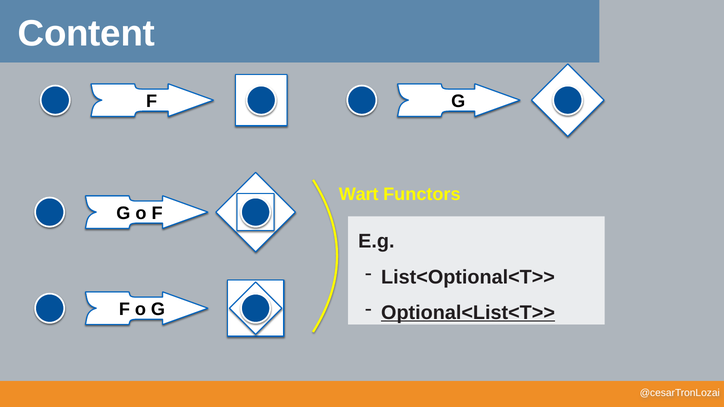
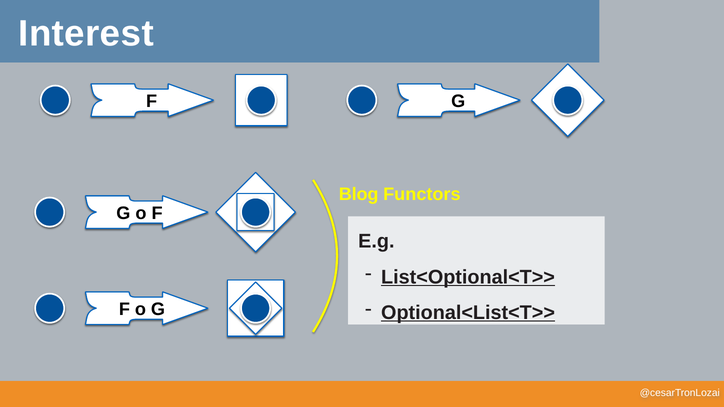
Content: Content -> Interest
Wart: Wart -> Blog
List<Optional<T>> underline: none -> present
